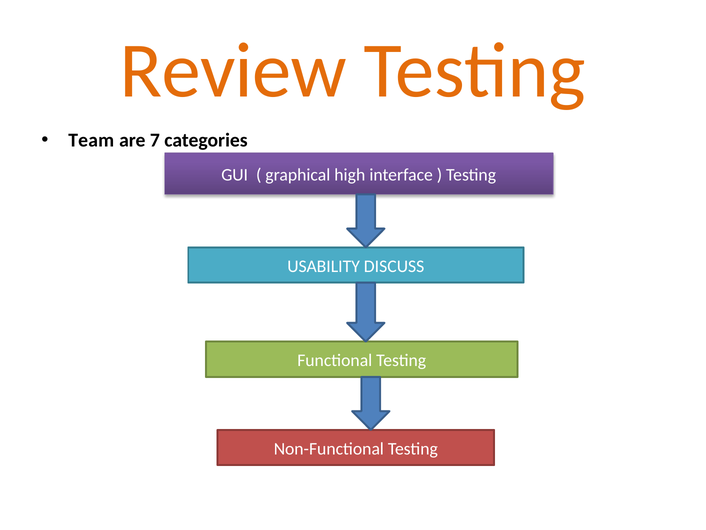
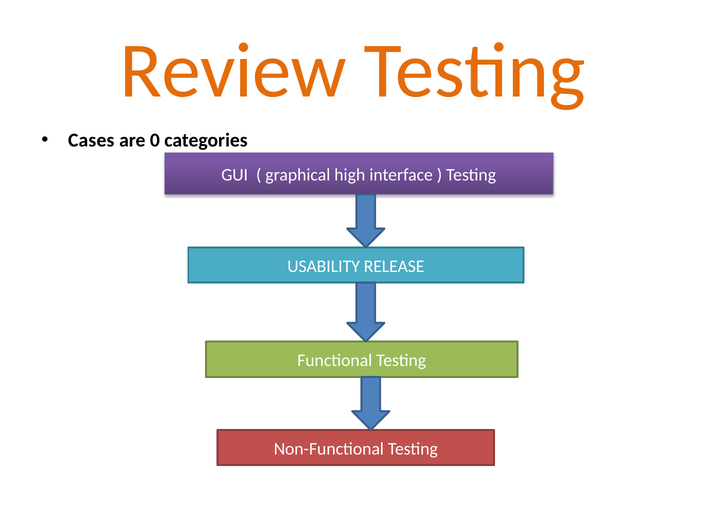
Team: Team -> Cases
7: 7 -> 0
DISCUSS: DISCUSS -> RELEASE
